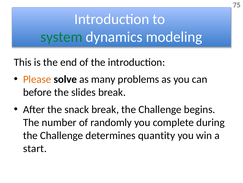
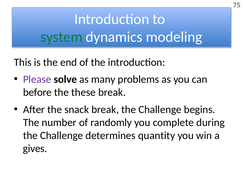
Please colour: orange -> purple
slides: slides -> these
start: start -> gives
